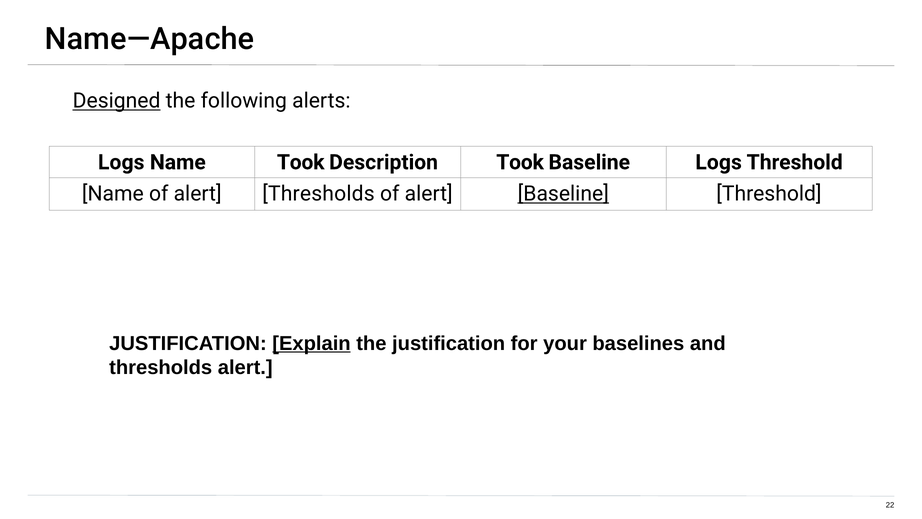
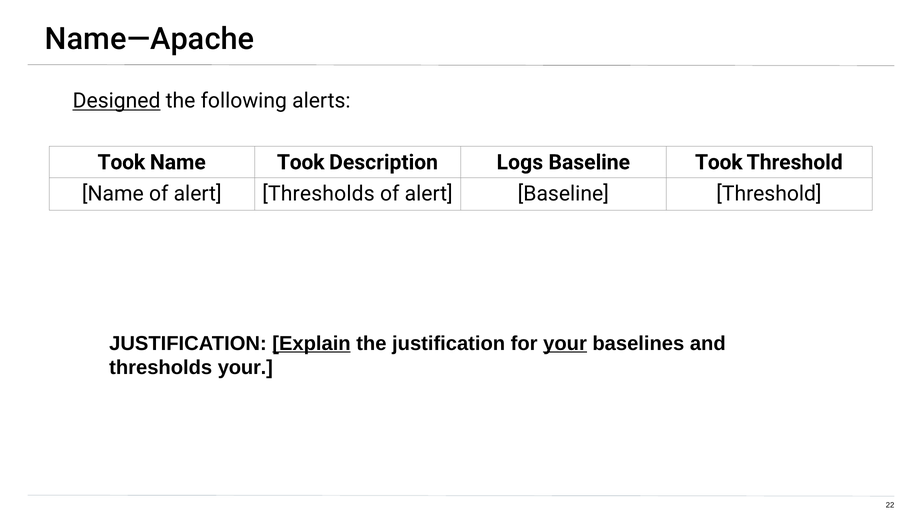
Logs at (121, 162): Logs -> Took
Description Took: Took -> Logs
Baseline Logs: Logs -> Took
Baseline at (563, 194) underline: present -> none
your at (565, 343) underline: none -> present
thresholds alert: alert -> your
